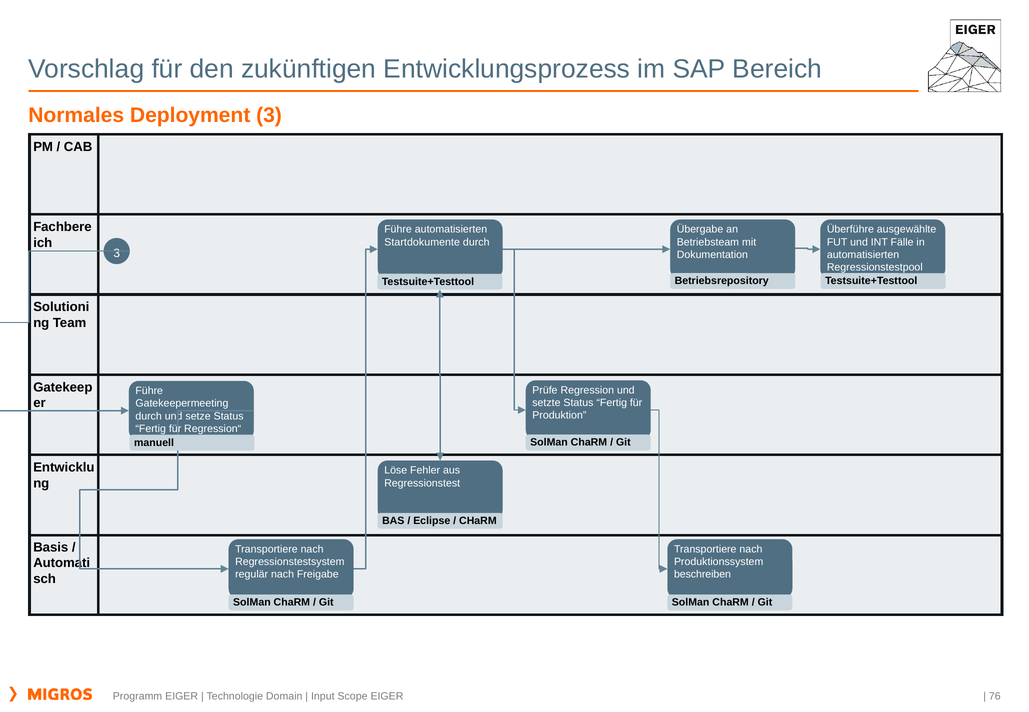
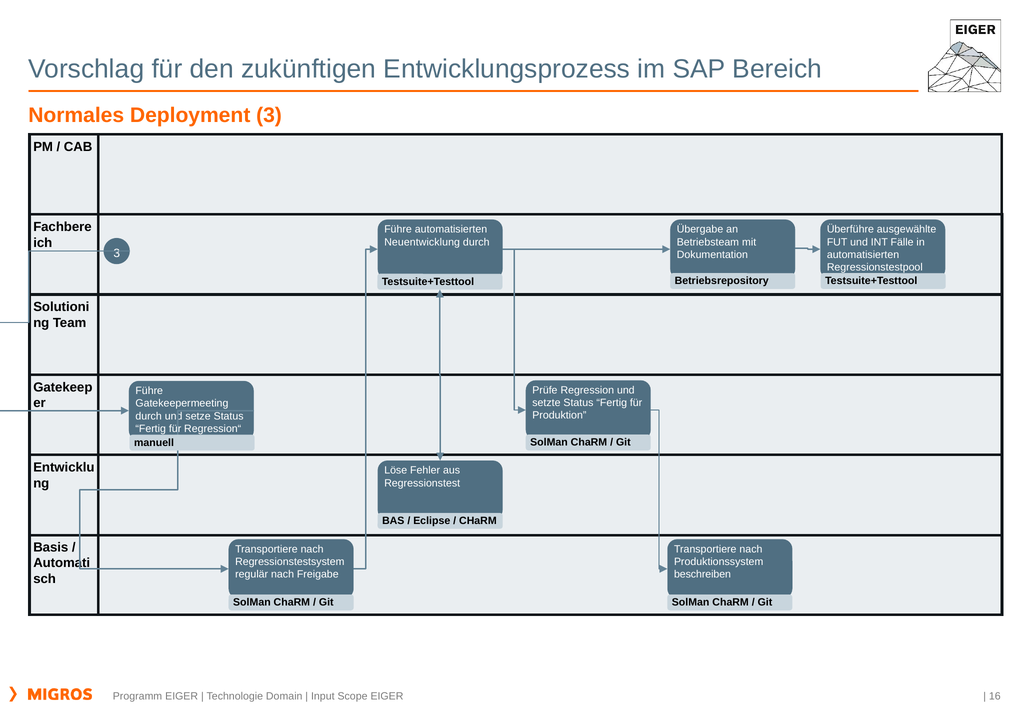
Startdokumente: Startdokumente -> Neuentwicklung
76: 76 -> 16
